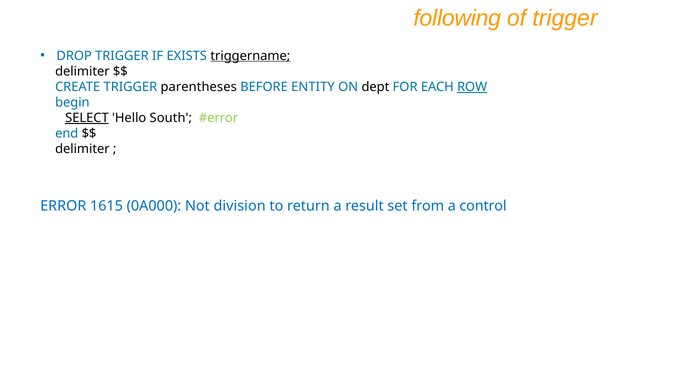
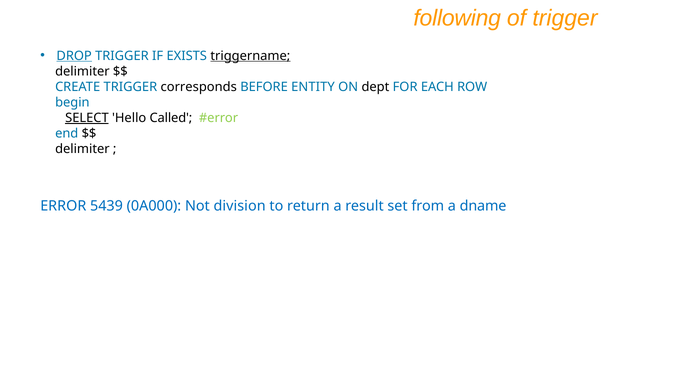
DROP underline: none -> present
parentheses: parentheses -> corresponds
ROW underline: present -> none
South: South -> Called
1615: 1615 -> 5439
control: control -> dname
